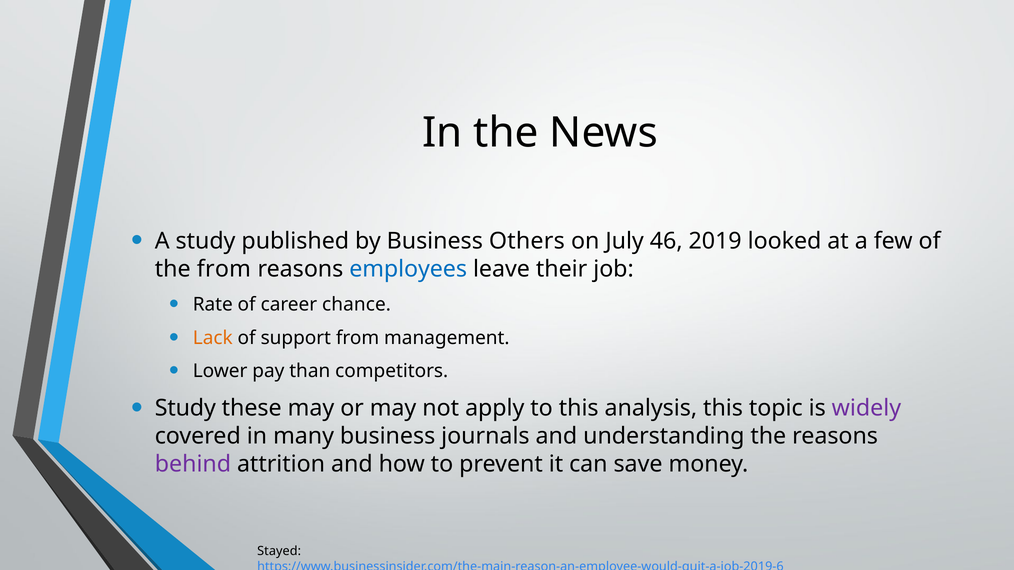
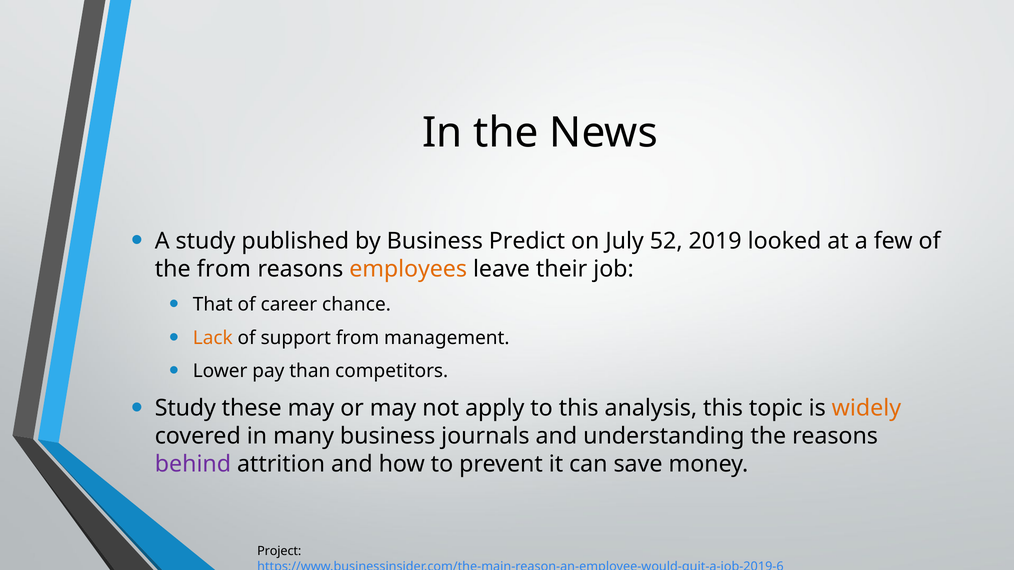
Others: Others -> Predict
46: 46 -> 52
employees colour: blue -> orange
Rate: Rate -> That
widely colour: purple -> orange
Stayed: Stayed -> Project
